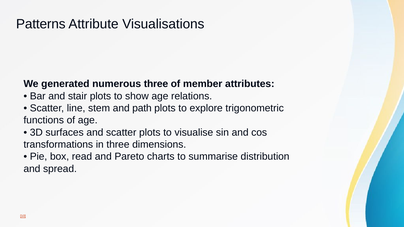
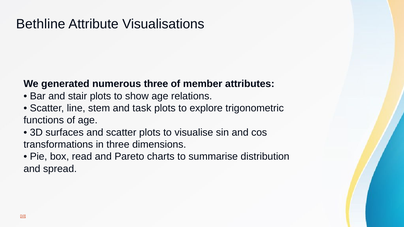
Patterns: Patterns -> Bethline
path: path -> task
